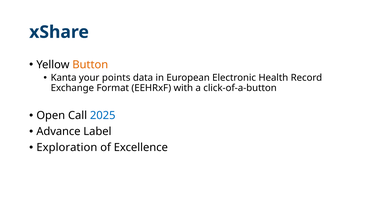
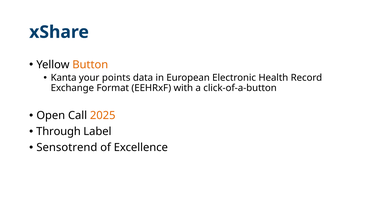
2025 colour: blue -> orange
Advance: Advance -> Through
Exploration: Exploration -> Sensotrend
